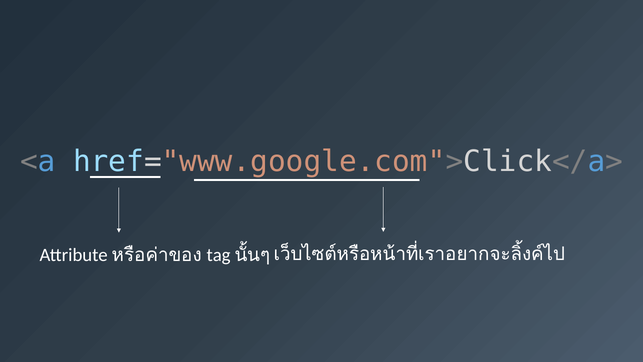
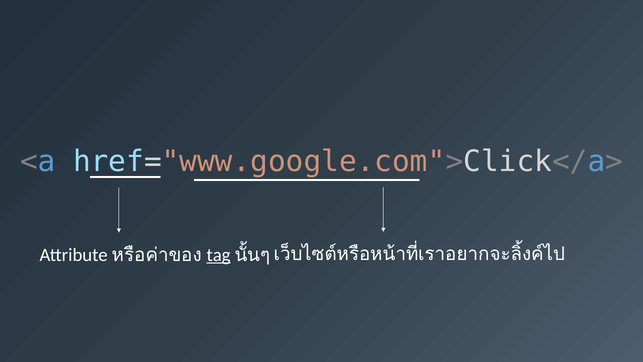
tag underline: none -> present
